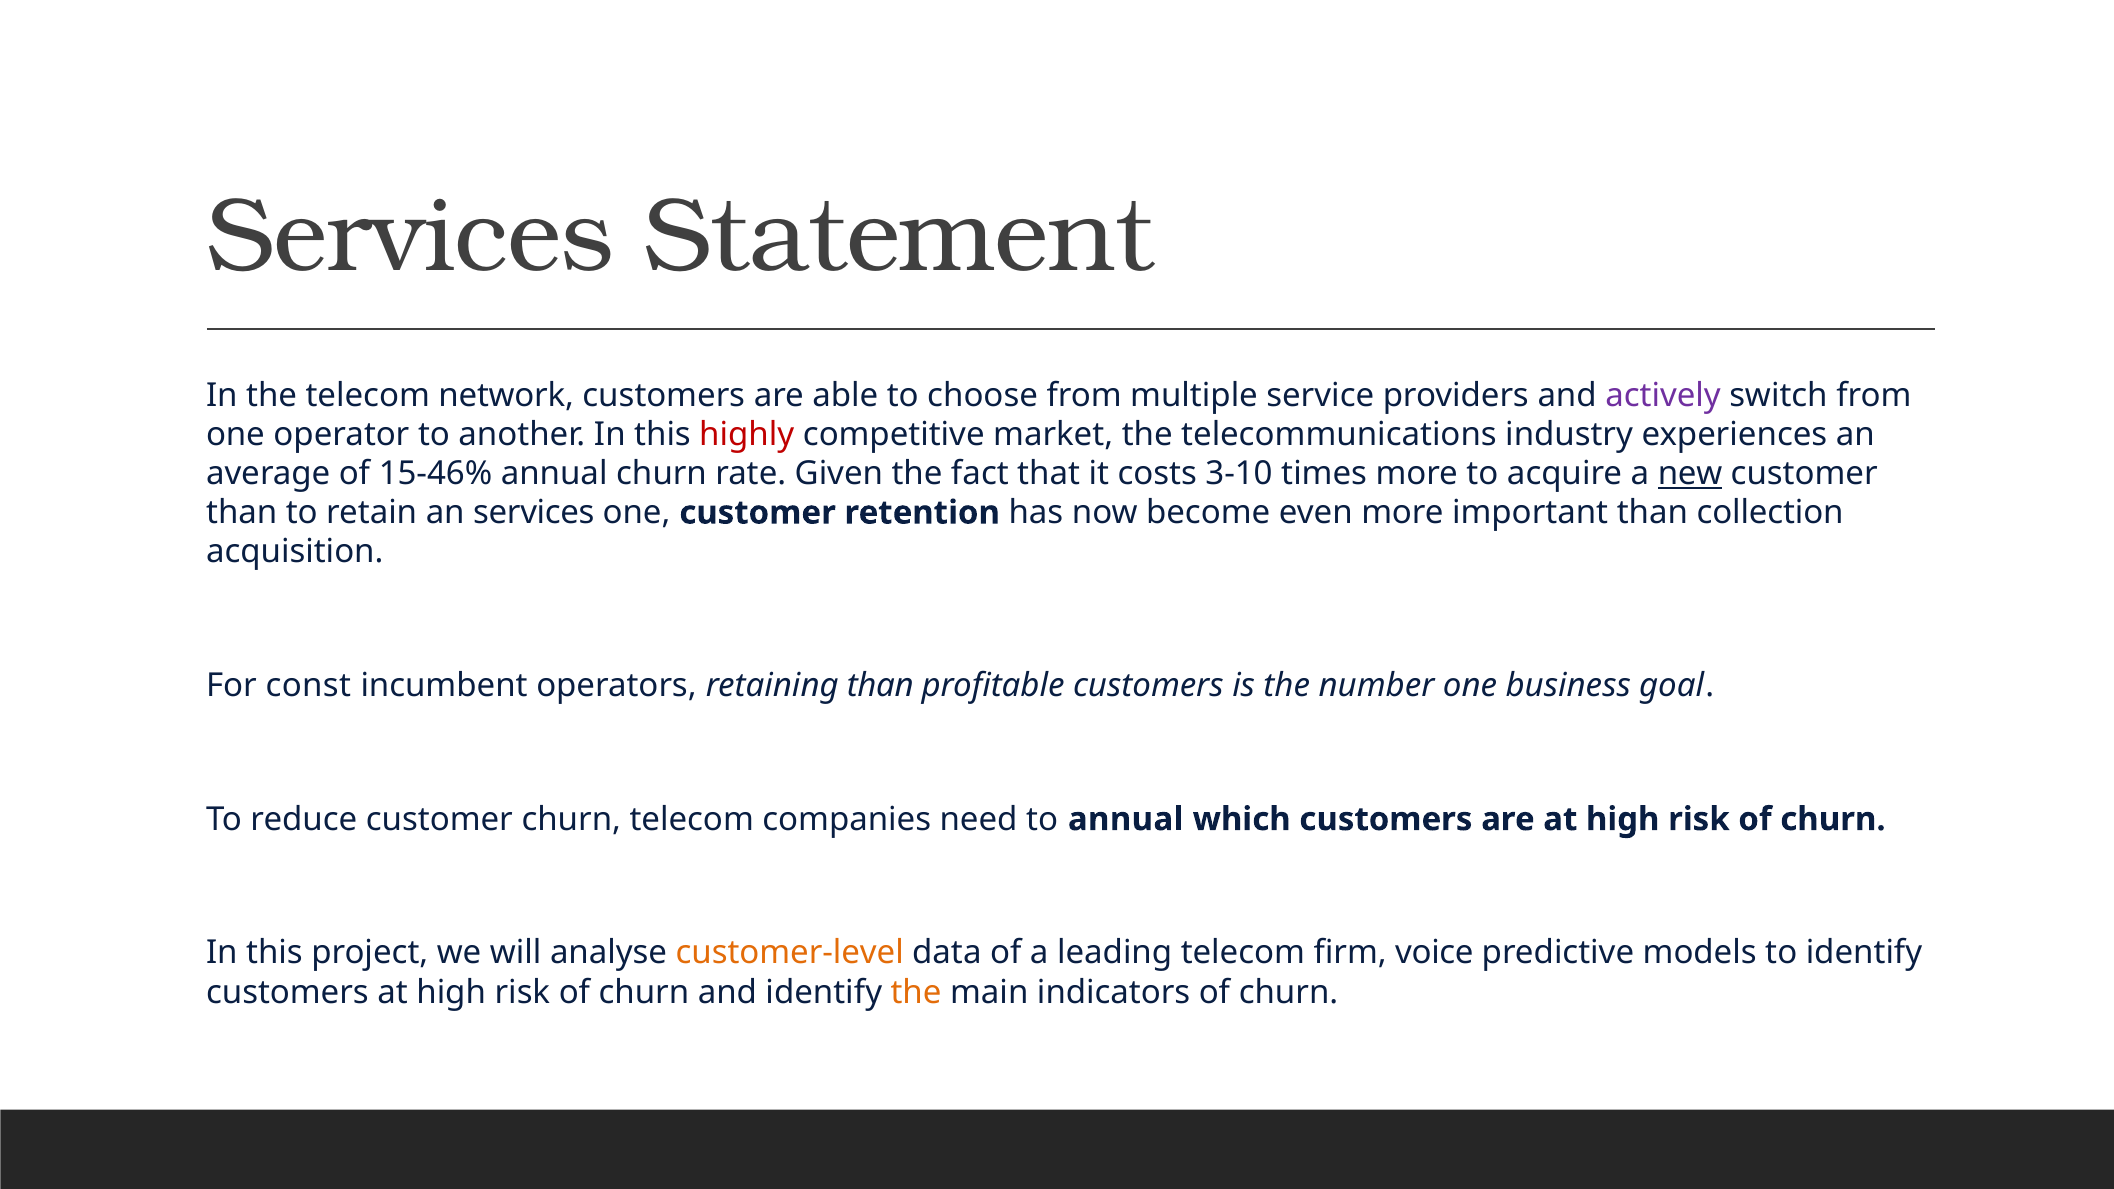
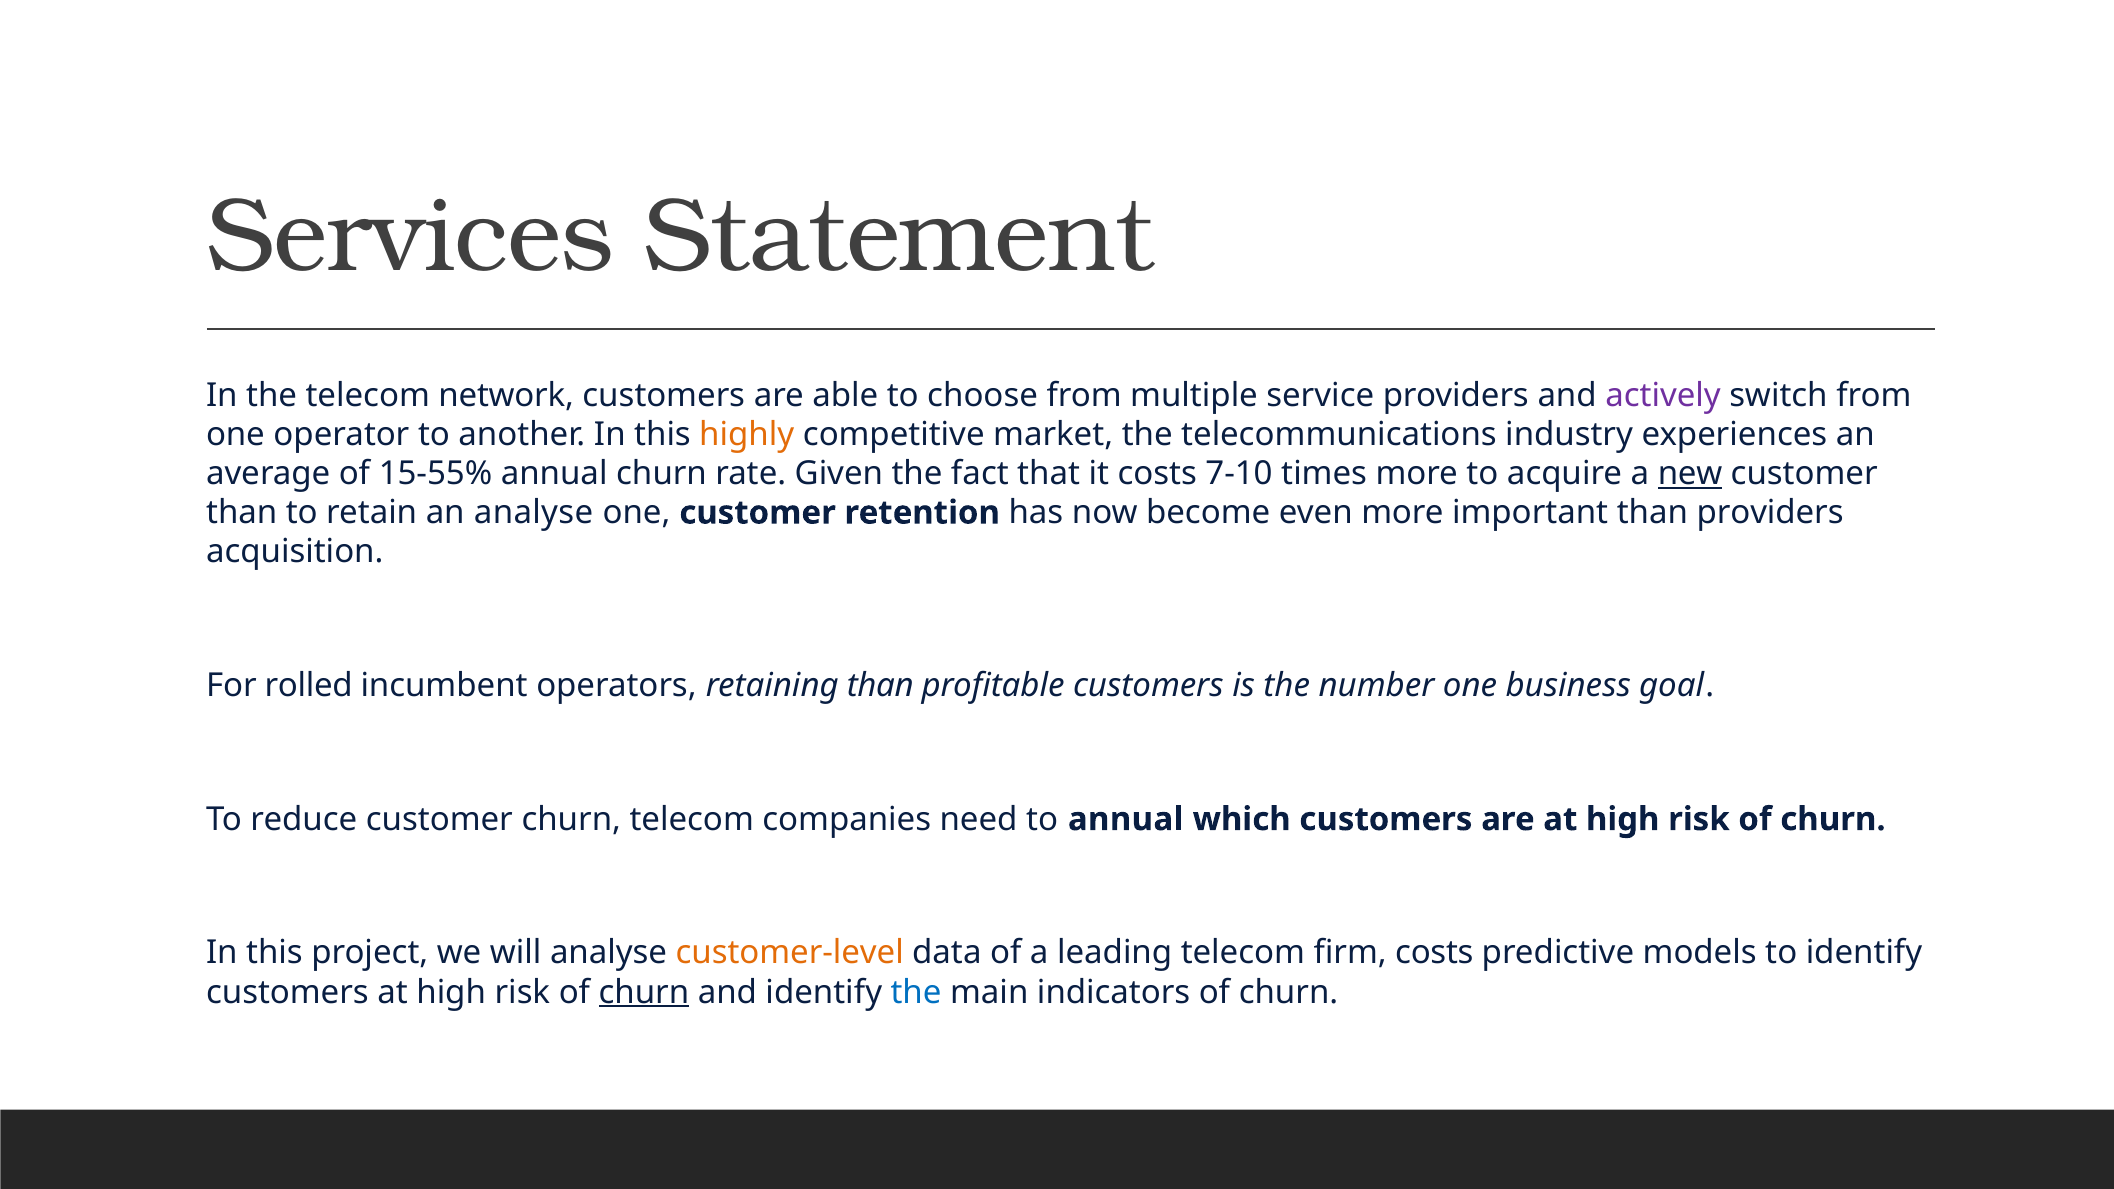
highly colour: red -> orange
15-46%: 15-46% -> 15-55%
3-10: 3-10 -> 7-10
an services: services -> analyse
than collection: collection -> providers
const: const -> rolled
firm voice: voice -> costs
churn at (644, 992) underline: none -> present
the at (916, 992) colour: orange -> blue
